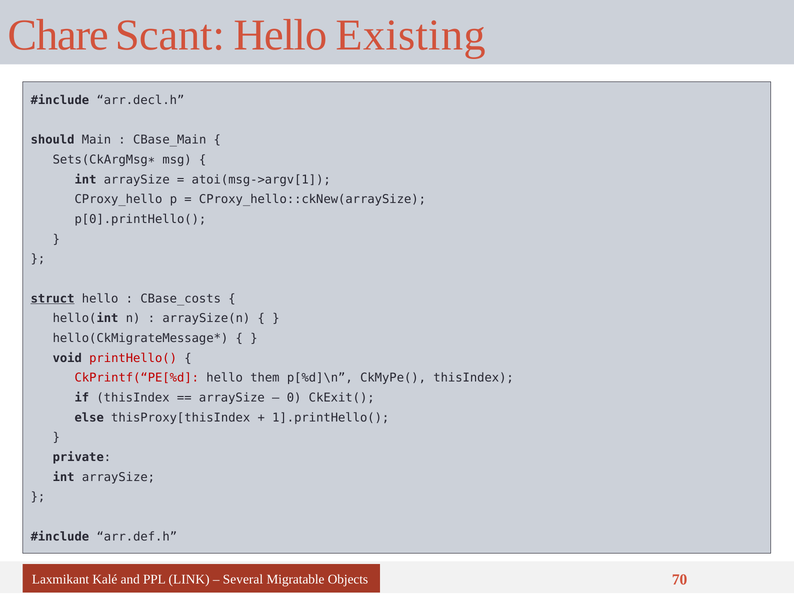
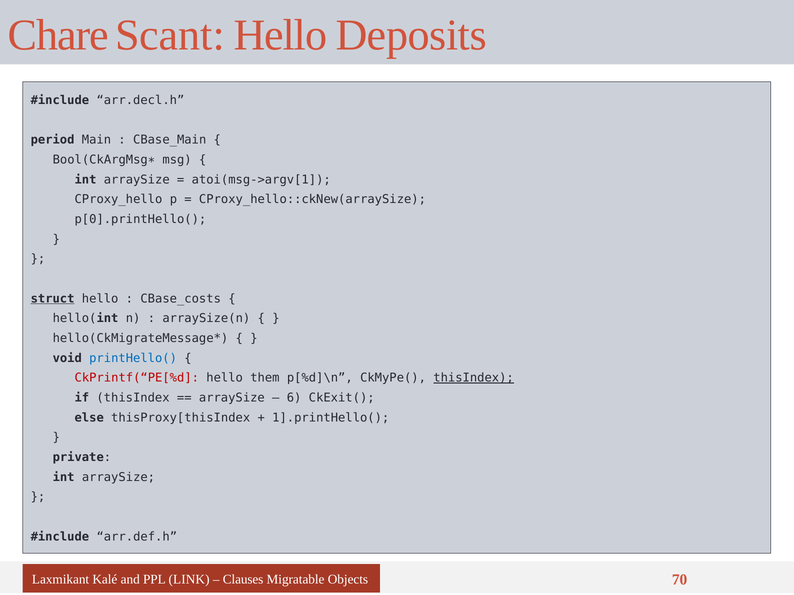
Existing: Existing -> Deposits
should: should -> period
Sets(CkArgMsg∗: Sets(CkArgMsg∗ -> Bool(CkArgMsg∗
printHello( colour: red -> blue
thisIndex at (474, 378) underline: none -> present
0: 0 -> 6
Several: Several -> Clauses
